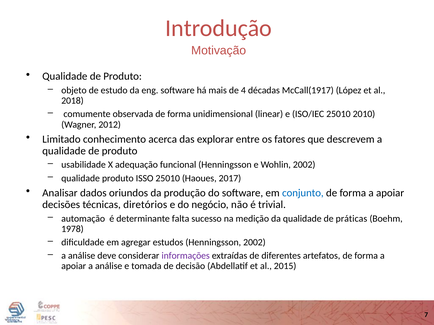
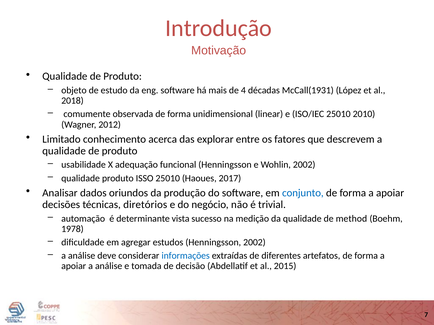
McCall(1917: McCall(1917 -> McCall(1931
falta: falta -> vista
práticas: práticas -> method
informações colour: purple -> blue
